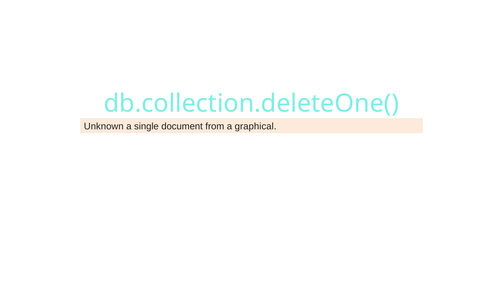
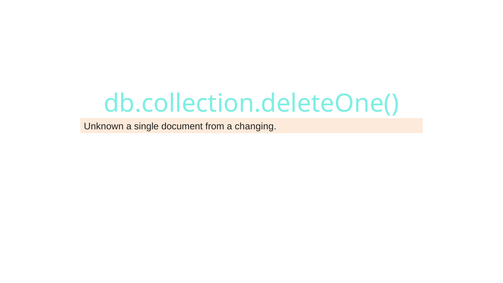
graphical: graphical -> changing
